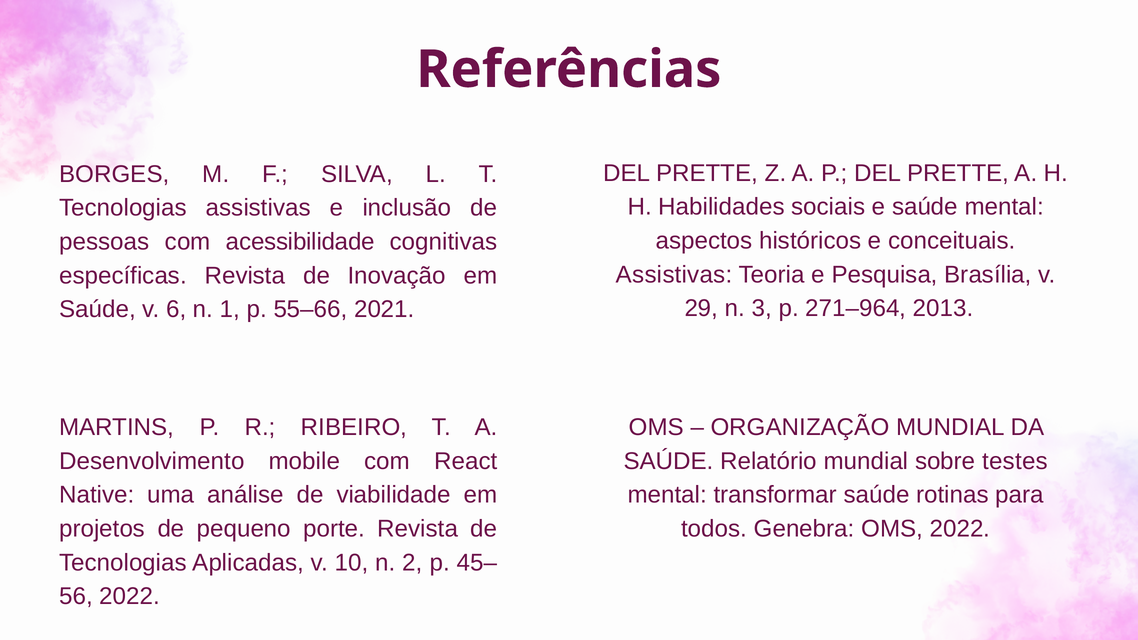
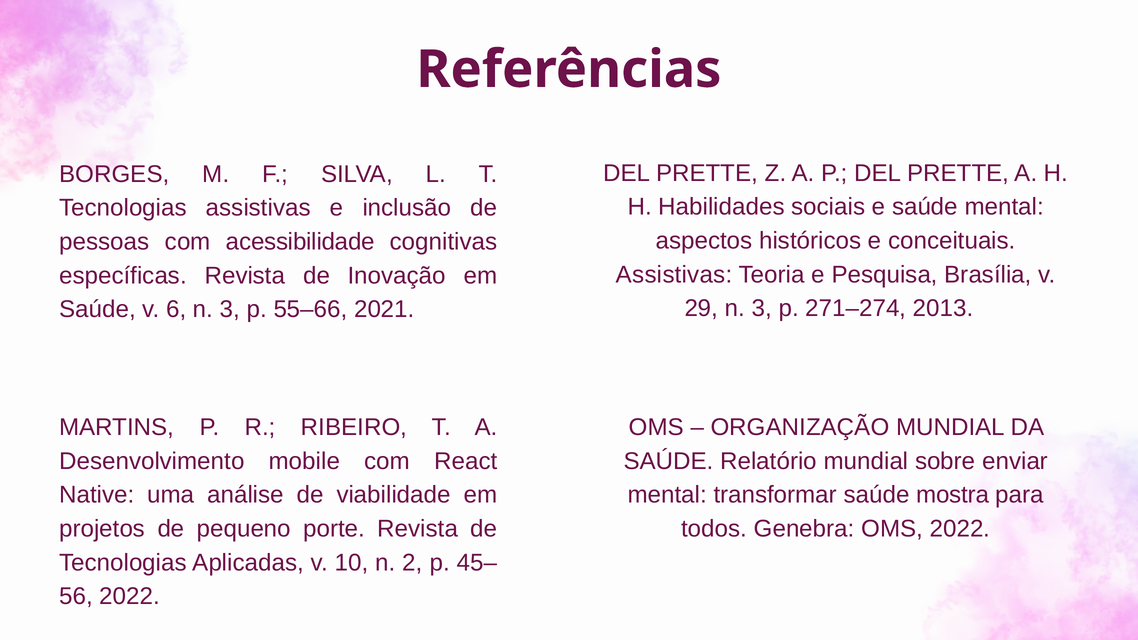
271–964: 271–964 -> 271–274
6 n 1: 1 -> 3
testes: testes -> enviar
rotinas: rotinas -> mostra
